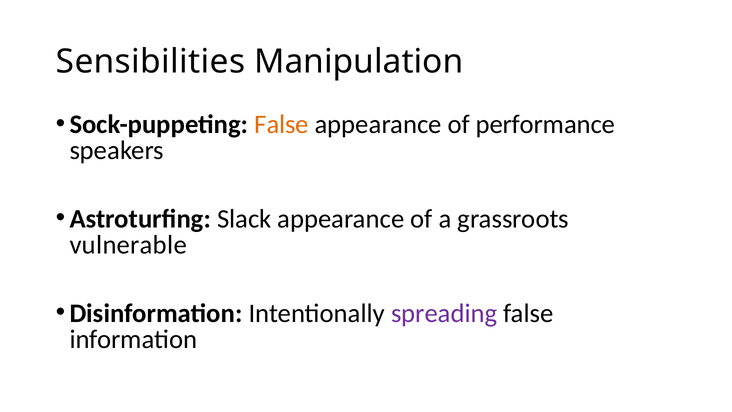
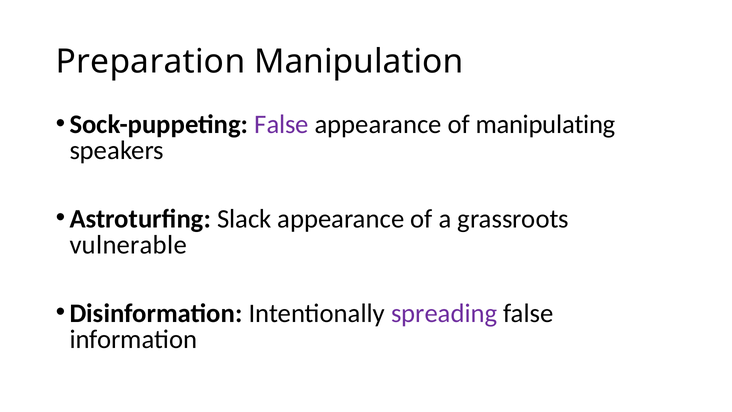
Sensibilities: Sensibilities -> Preparation
False at (282, 124) colour: orange -> purple
performance: performance -> manipulating
